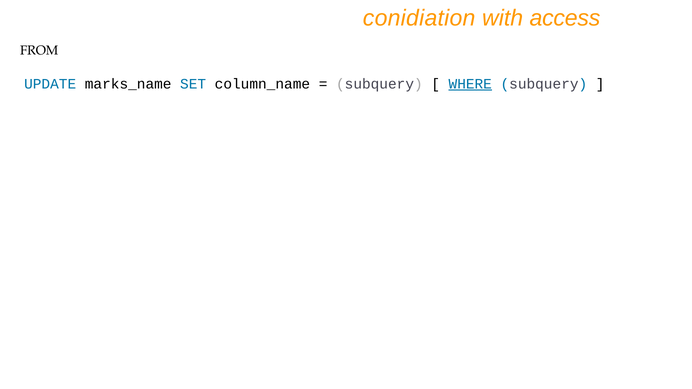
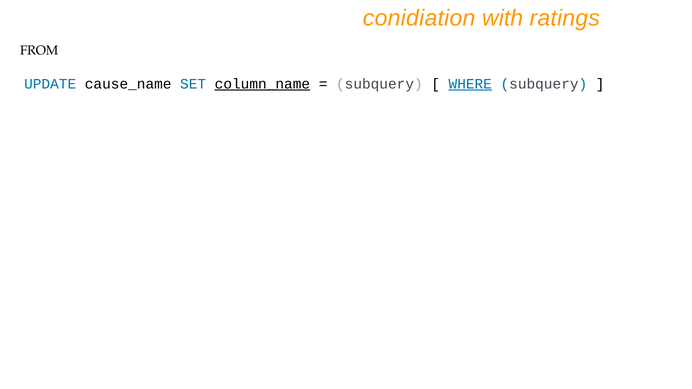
access: access -> ratings
marks_name: marks_name -> cause_name
column_name underline: none -> present
